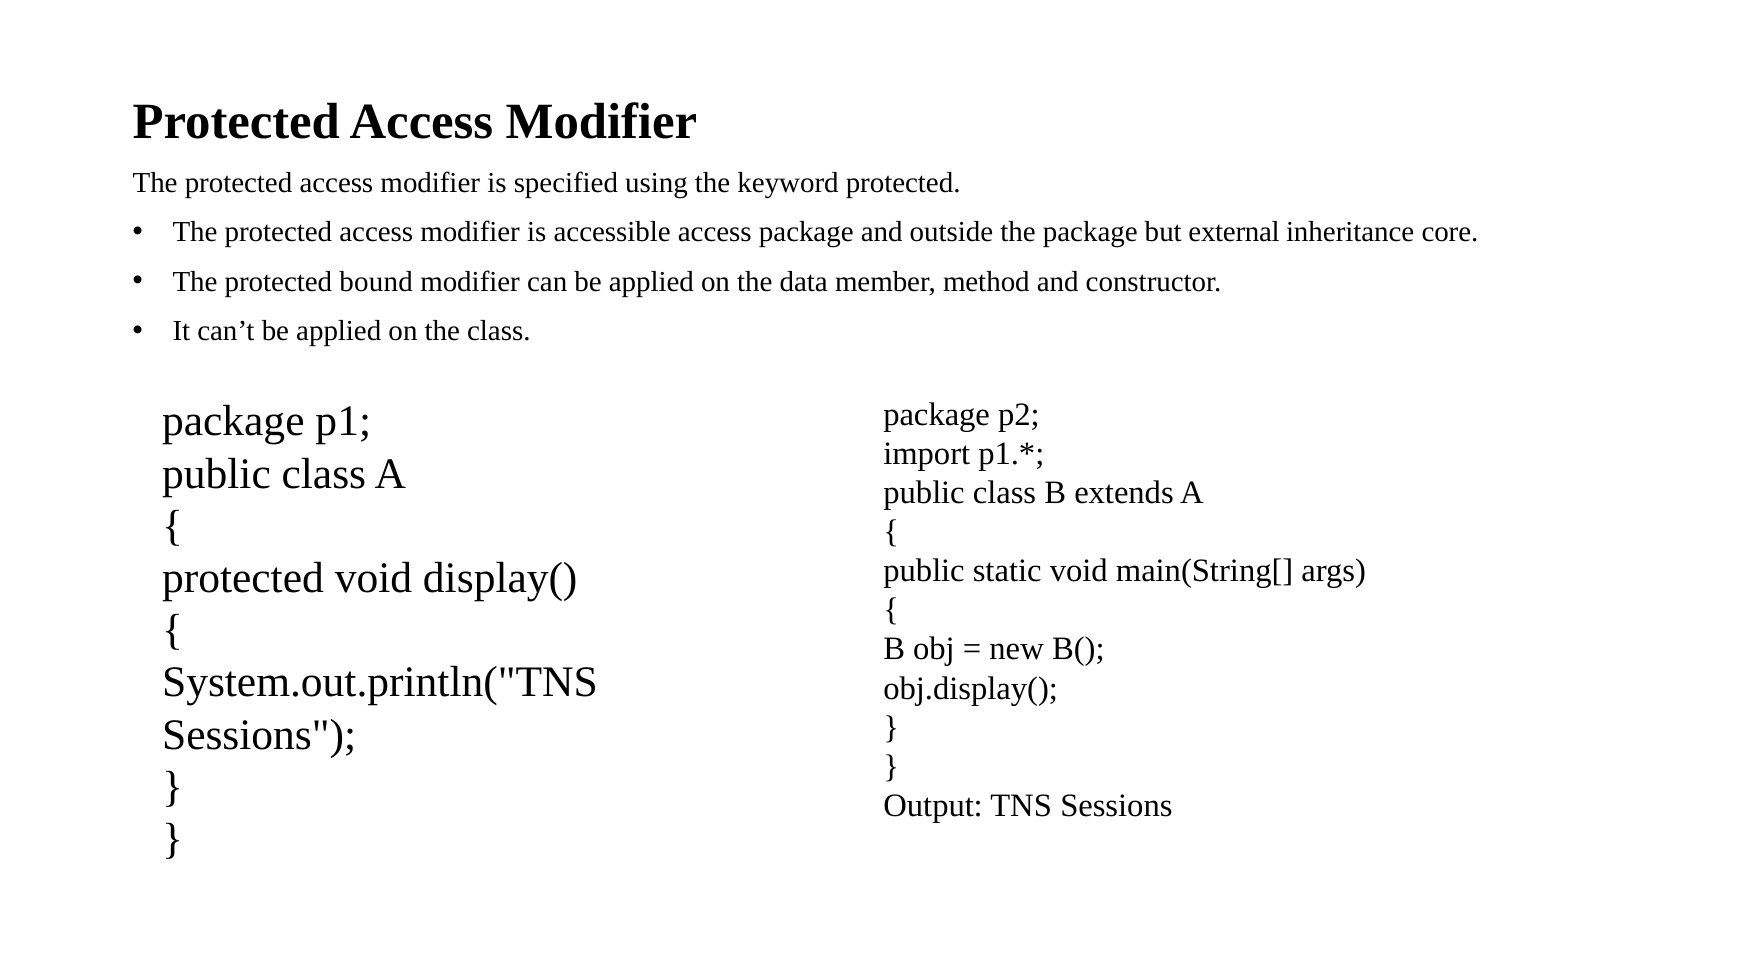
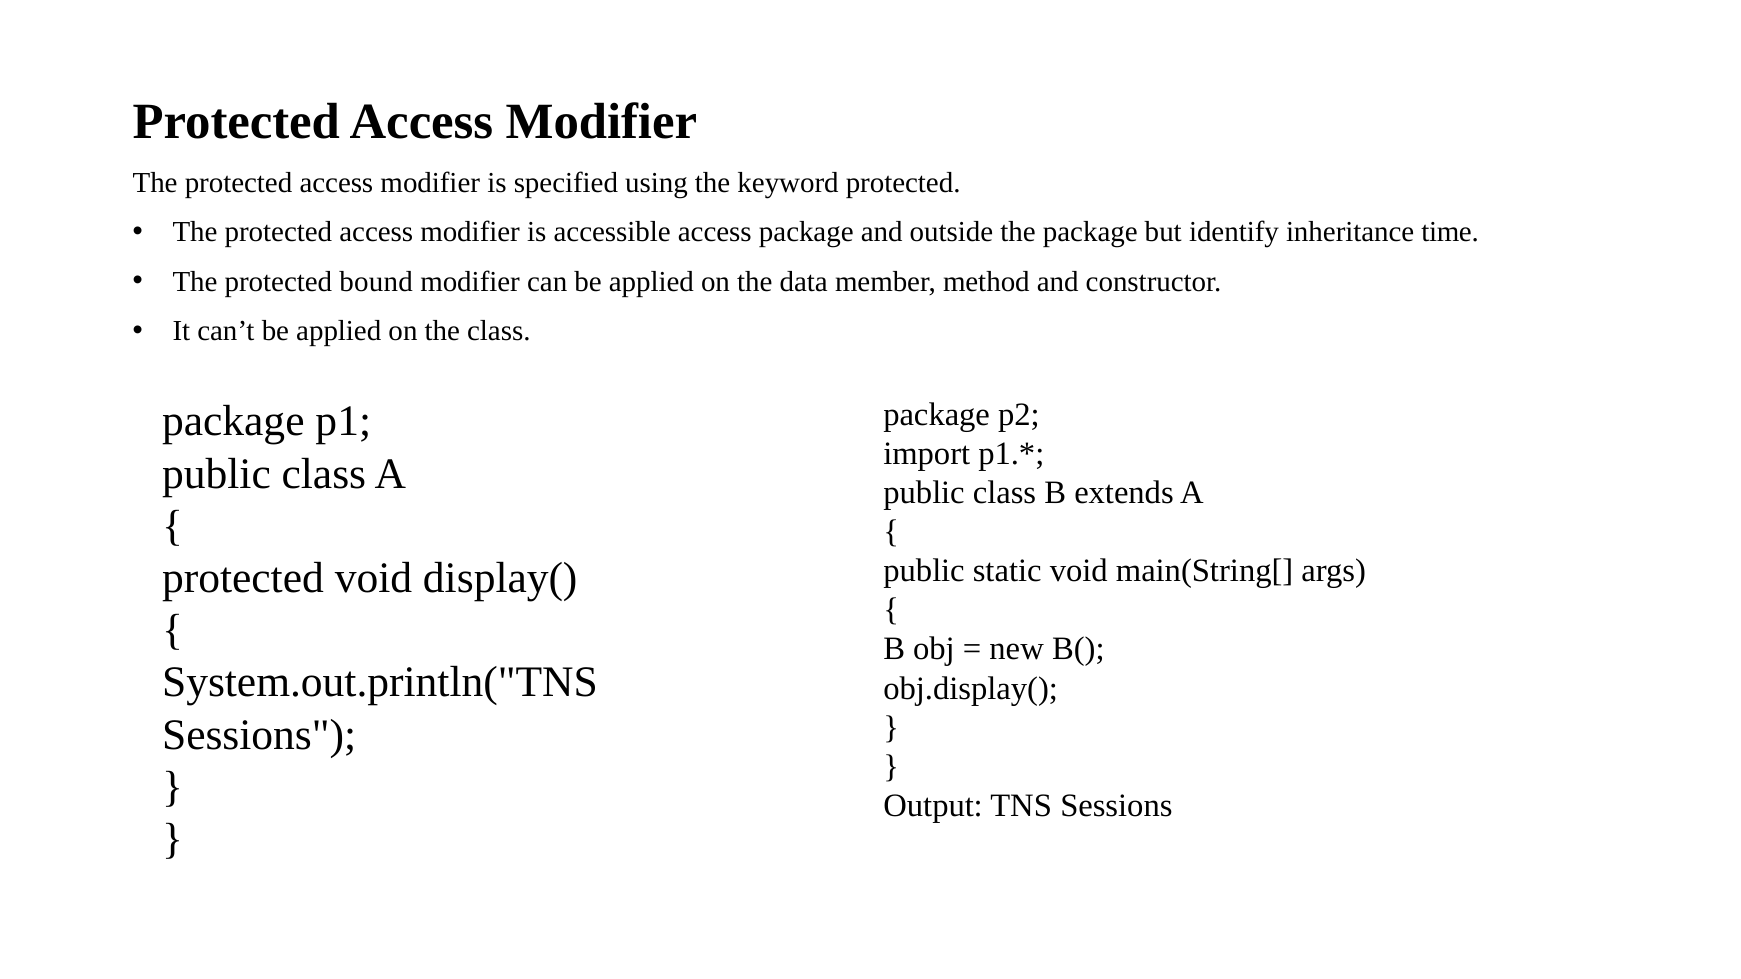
external: external -> identify
core: core -> time
